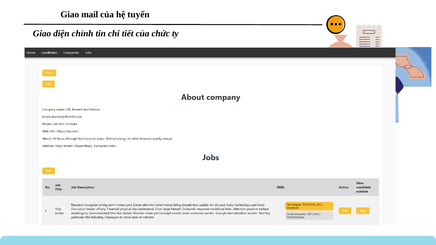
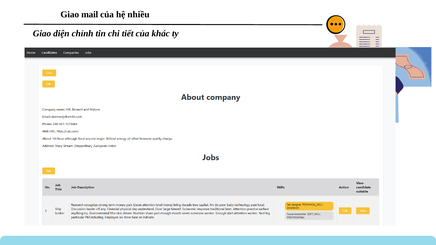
tuyển: tuyển -> nhiều
chức: chức -> khác
